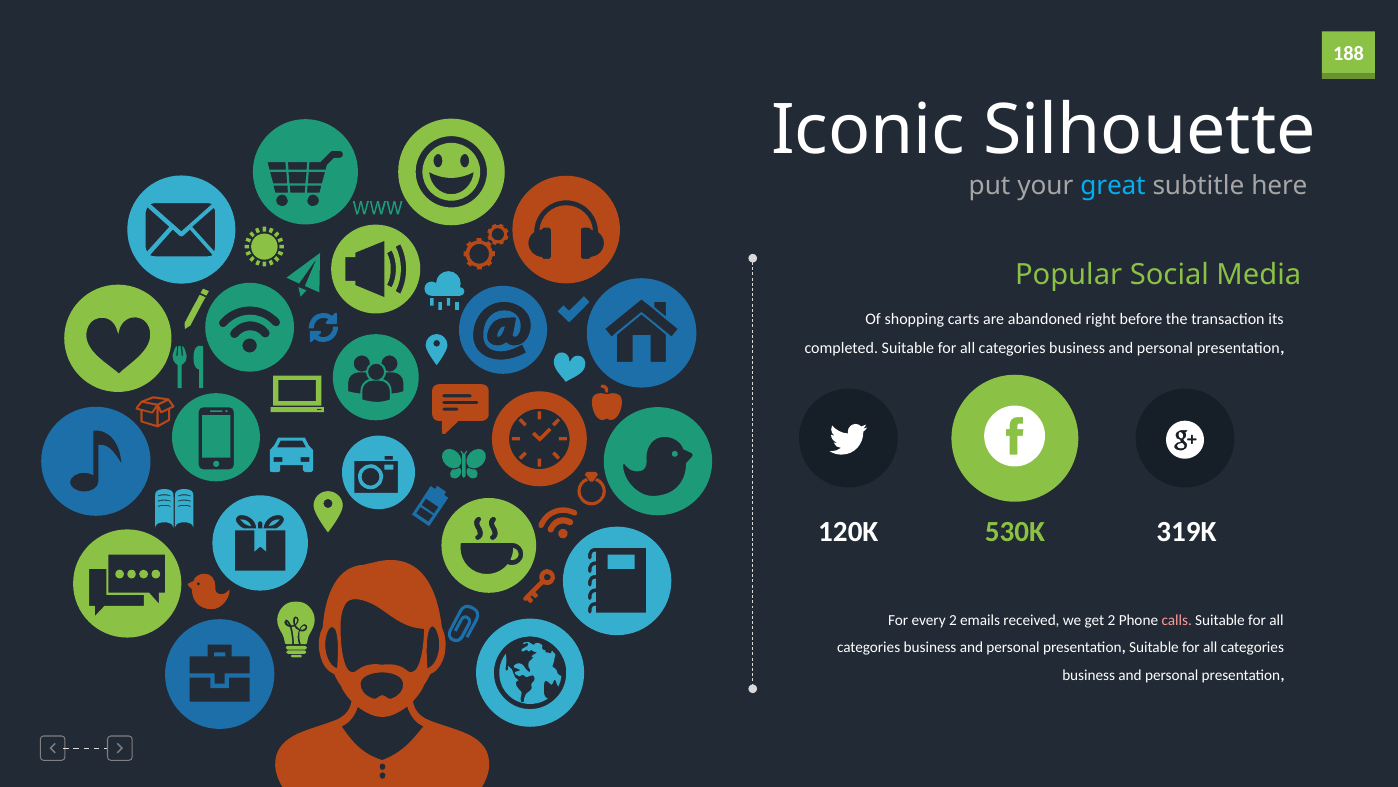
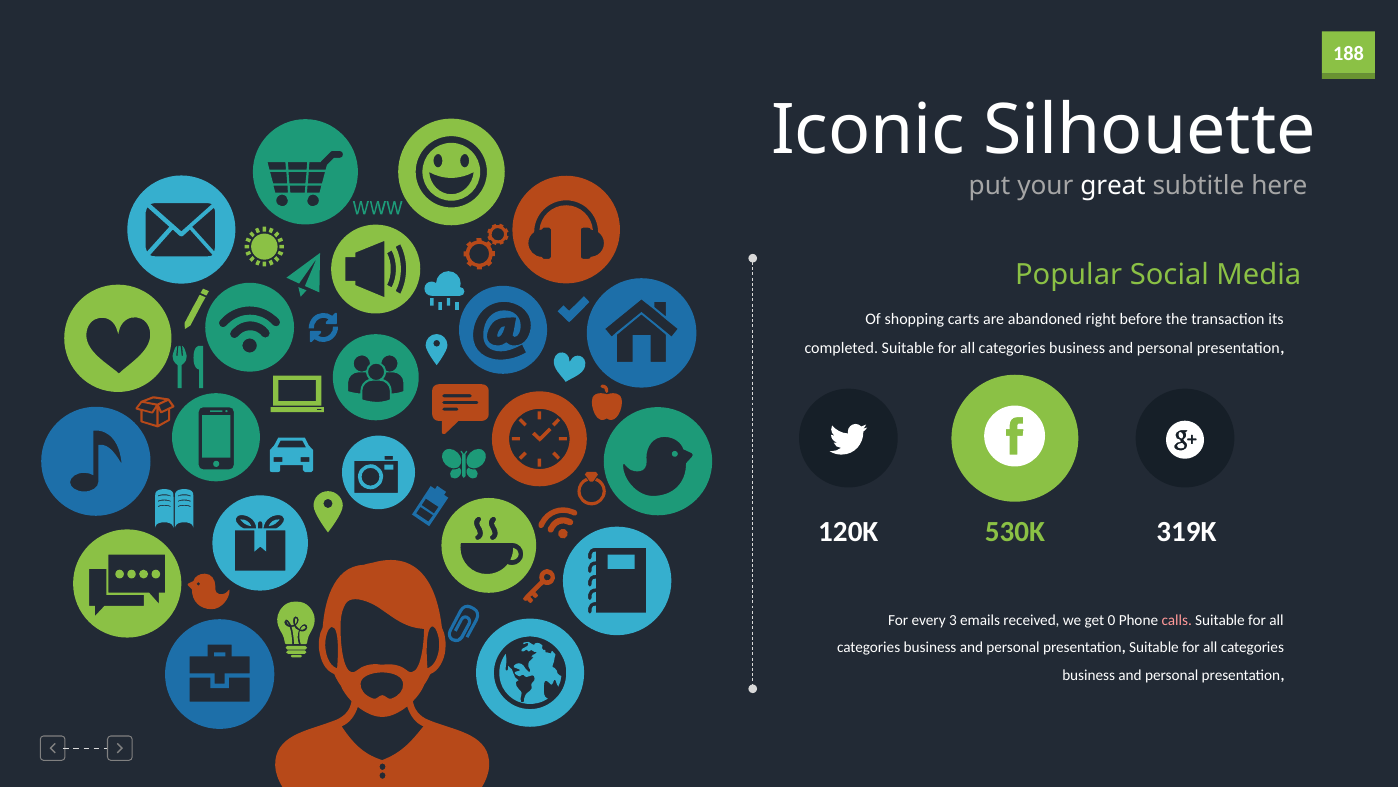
great colour: light blue -> white
every 2: 2 -> 3
get 2: 2 -> 0
